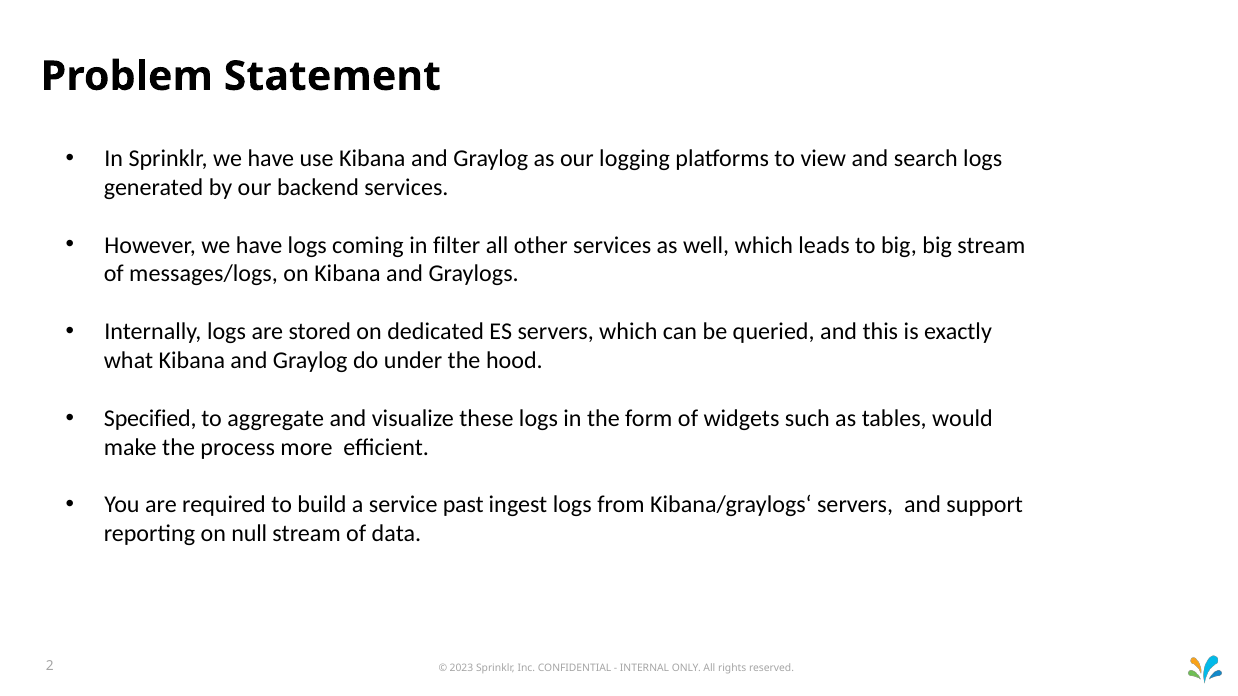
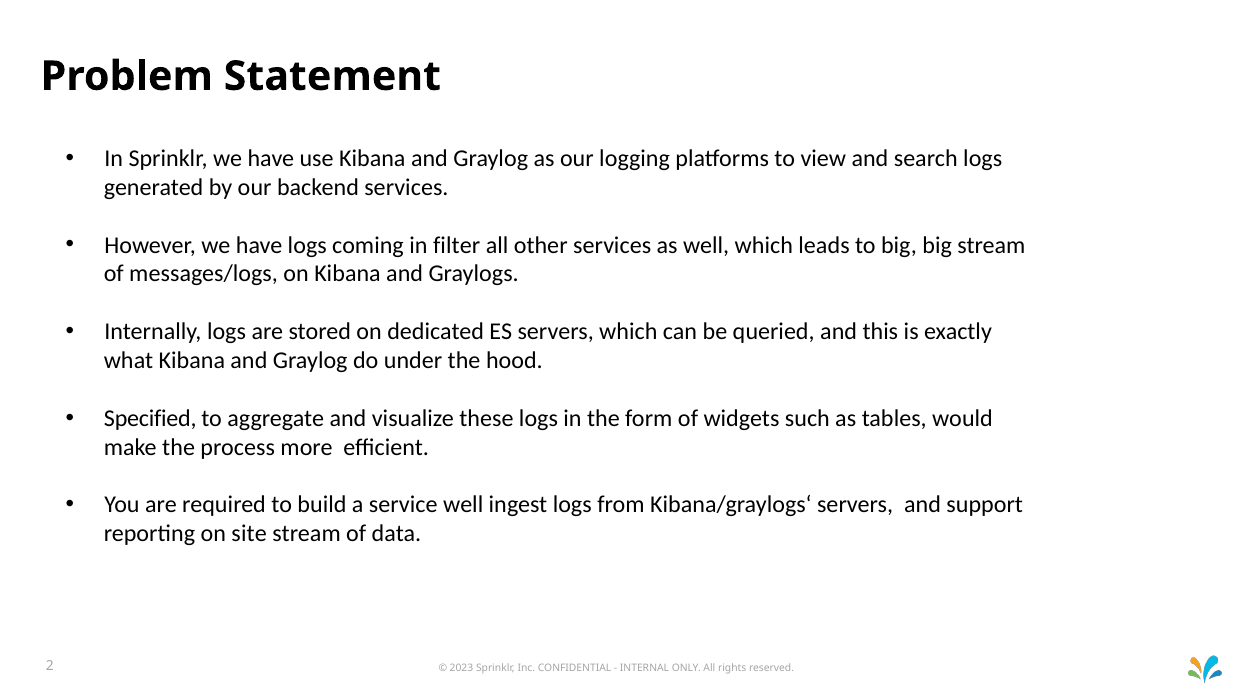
service past: past -> well
null: null -> site
